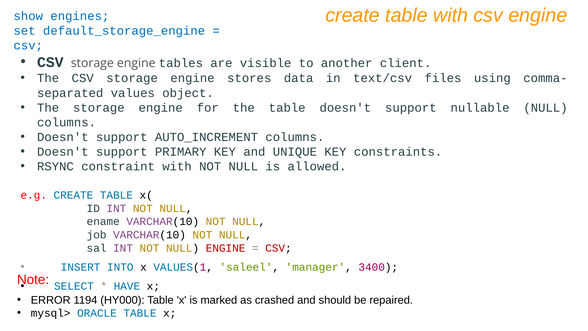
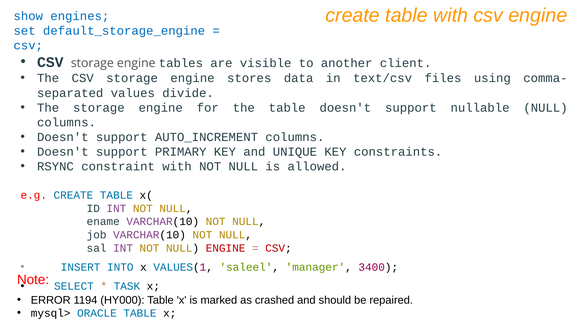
object: object -> divide
HAVE: HAVE -> TASK
